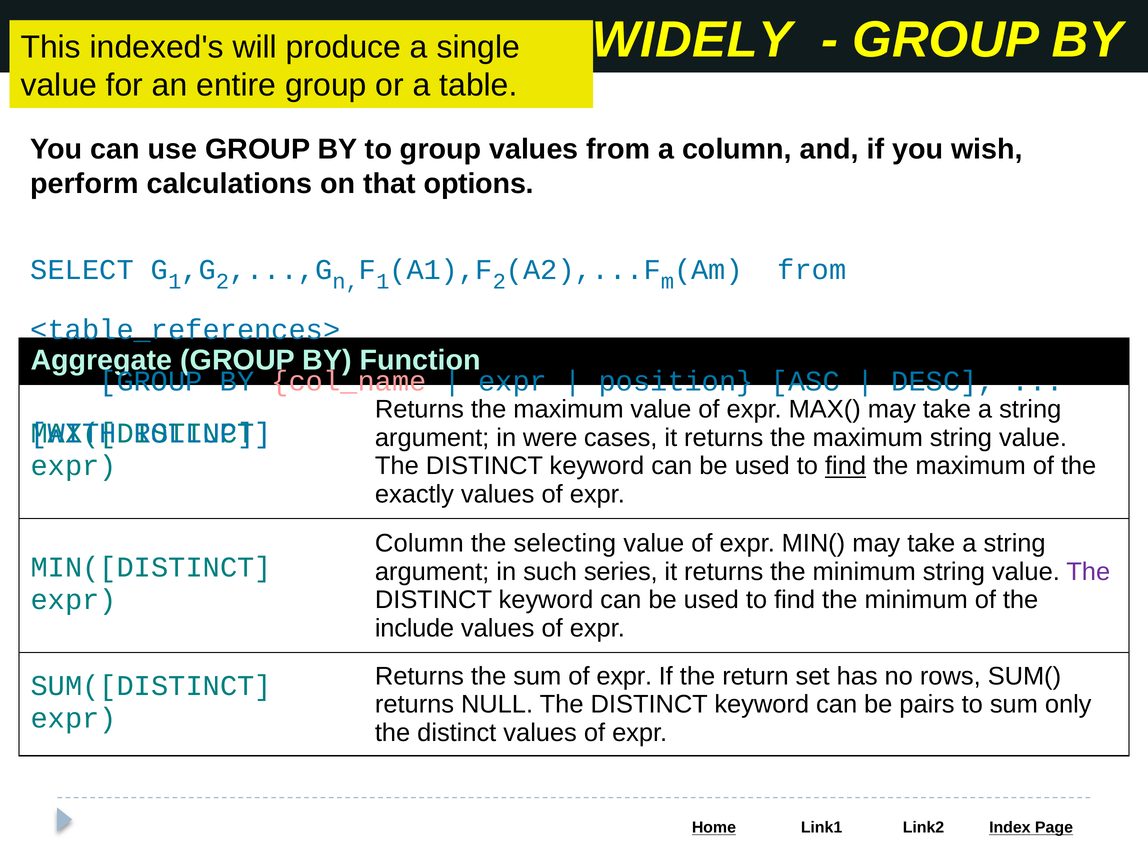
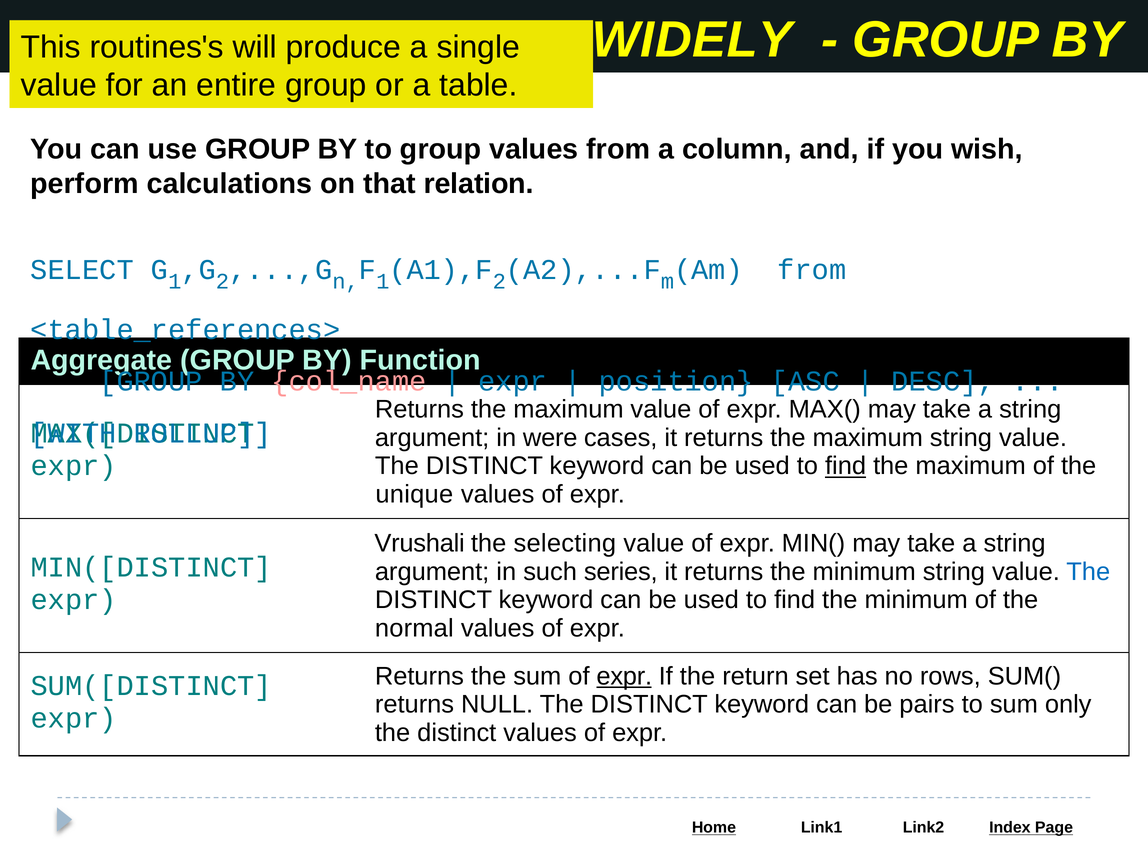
indexed's: indexed's -> routines's
options: options -> relation
exactly: exactly -> unique
Column at (419, 543): Column -> Vrushali
The at (1088, 572) colour: purple -> blue
include: include -> normal
expr at (624, 676) underline: none -> present
